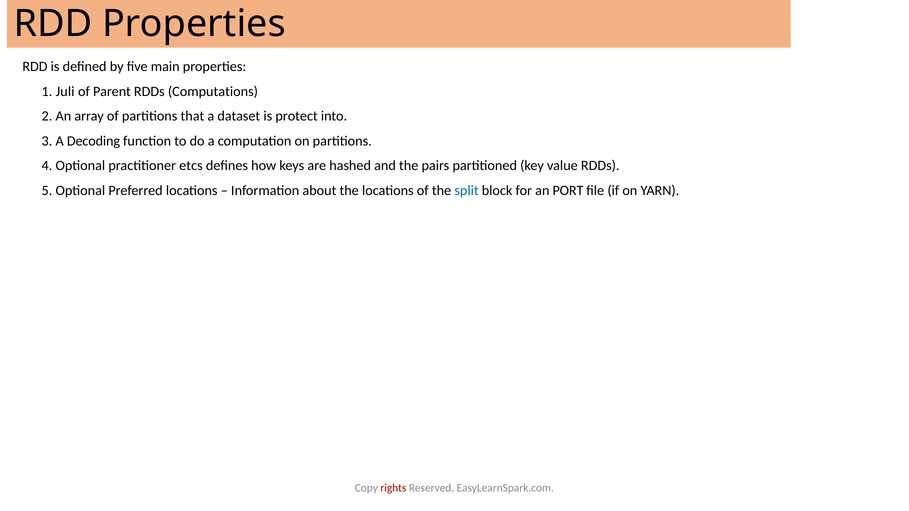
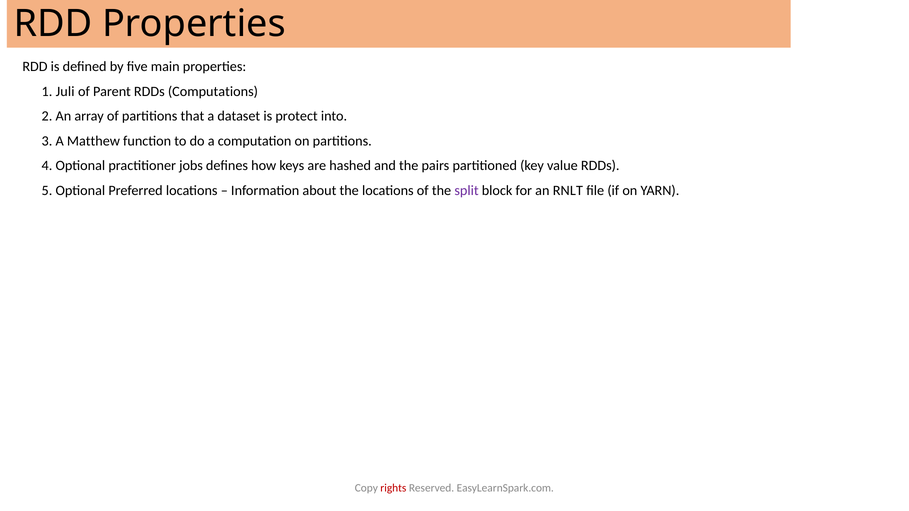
Decoding: Decoding -> Matthew
etcs: etcs -> jobs
split colour: blue -> purple
PORT: PORT -> RNLT
